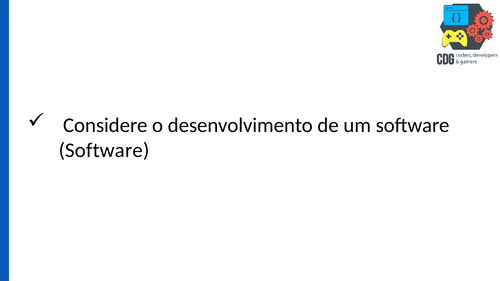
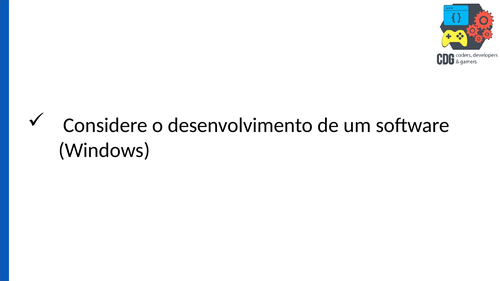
Software at (104, 150): Software -> Windows
